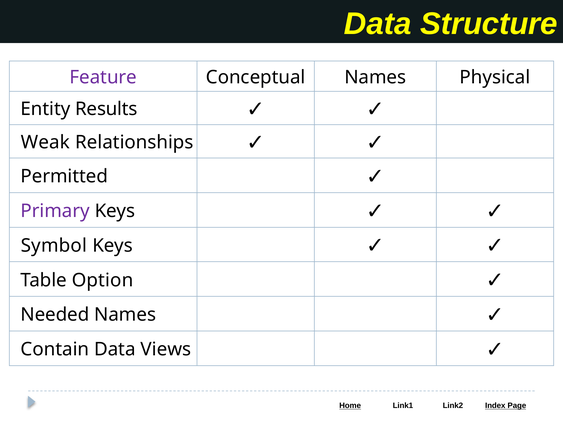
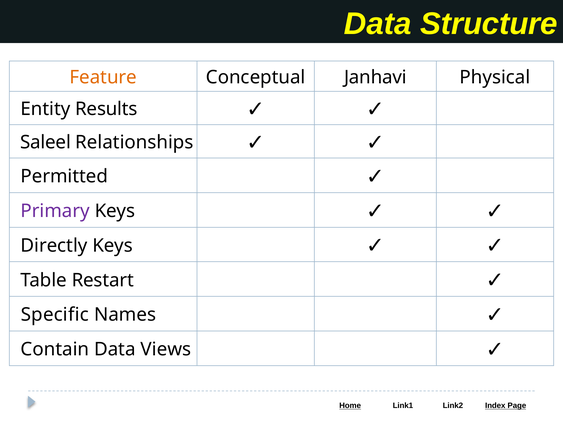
Feature colour: purple -> orange
Conceptual Names: Names -> Janhavi
Weak: Weak -> Saleel
Symbol: Symbol -> Directly
Option: Option -> Restart
Needed: Needed -> Specific
